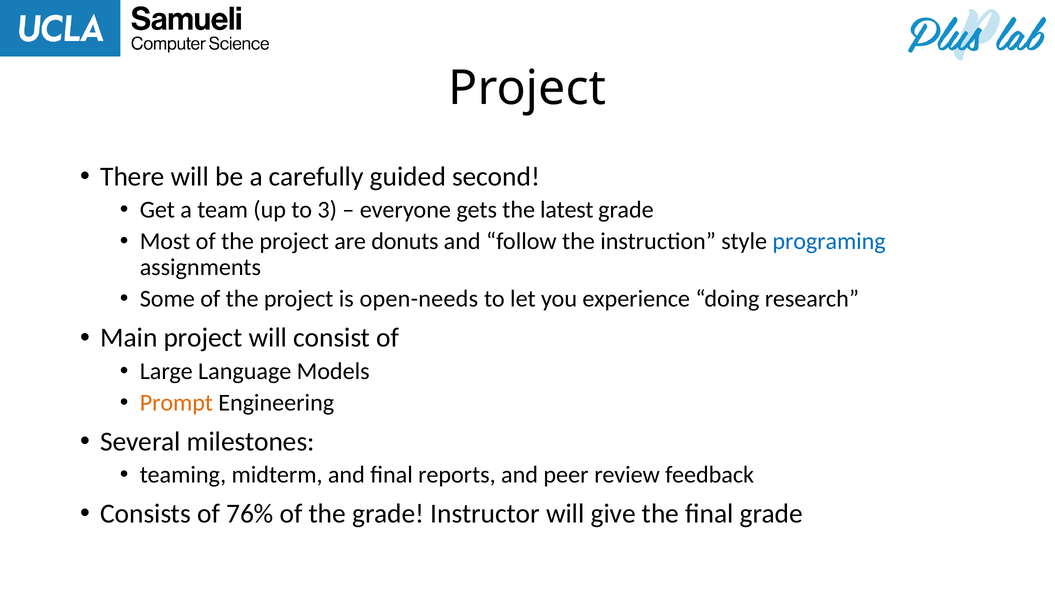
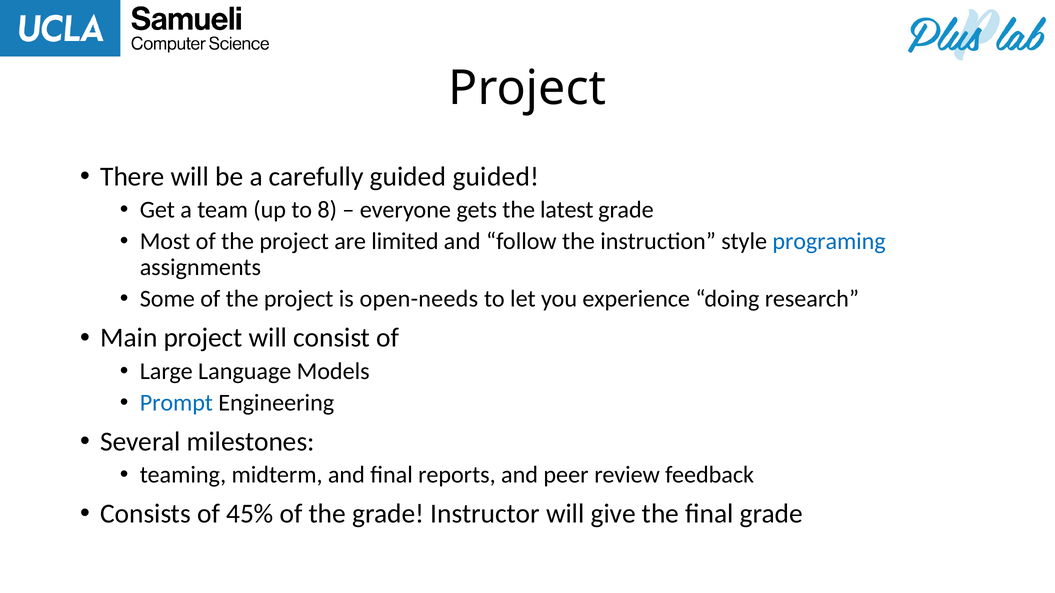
guided second: second -> guided
3: 3 -> 8
donuts: donuts -> limited
Prompt colour: orange -> blue
76%: 76% -> 45%
